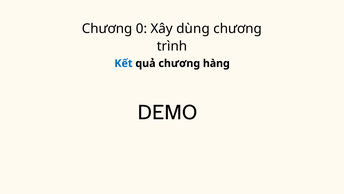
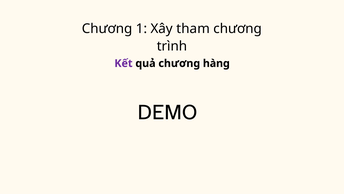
0: 0 -> 1
dùng: dùng -> tham
Kết colour: blue -> purple
